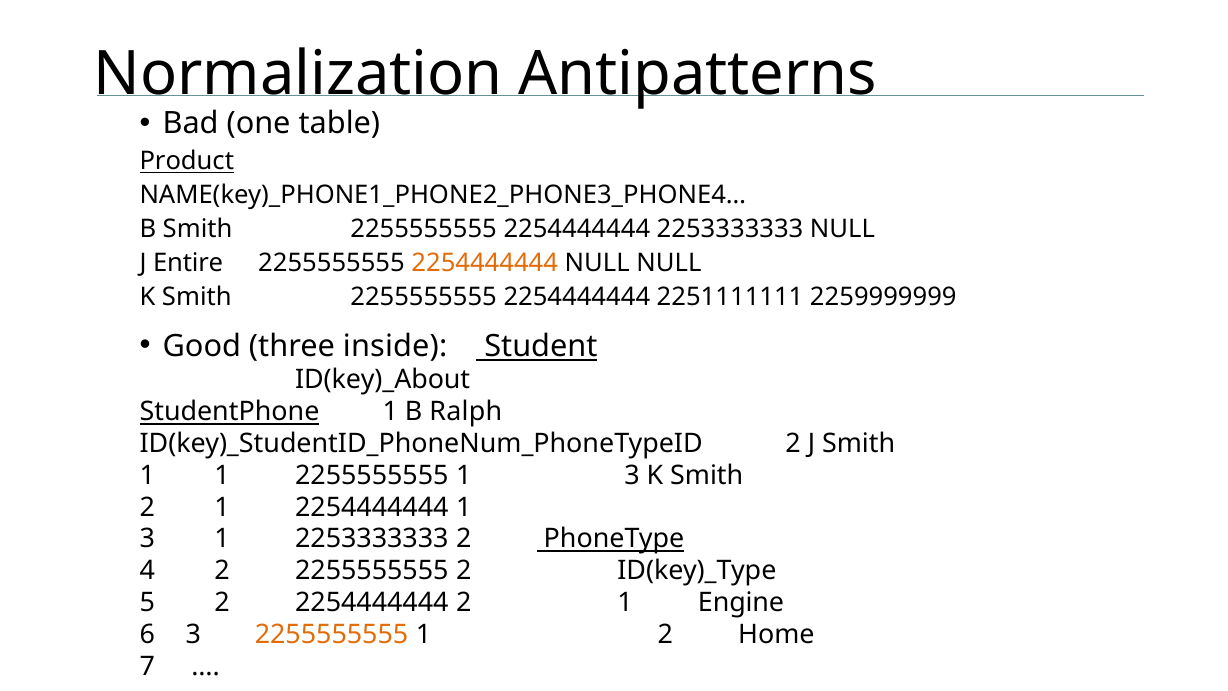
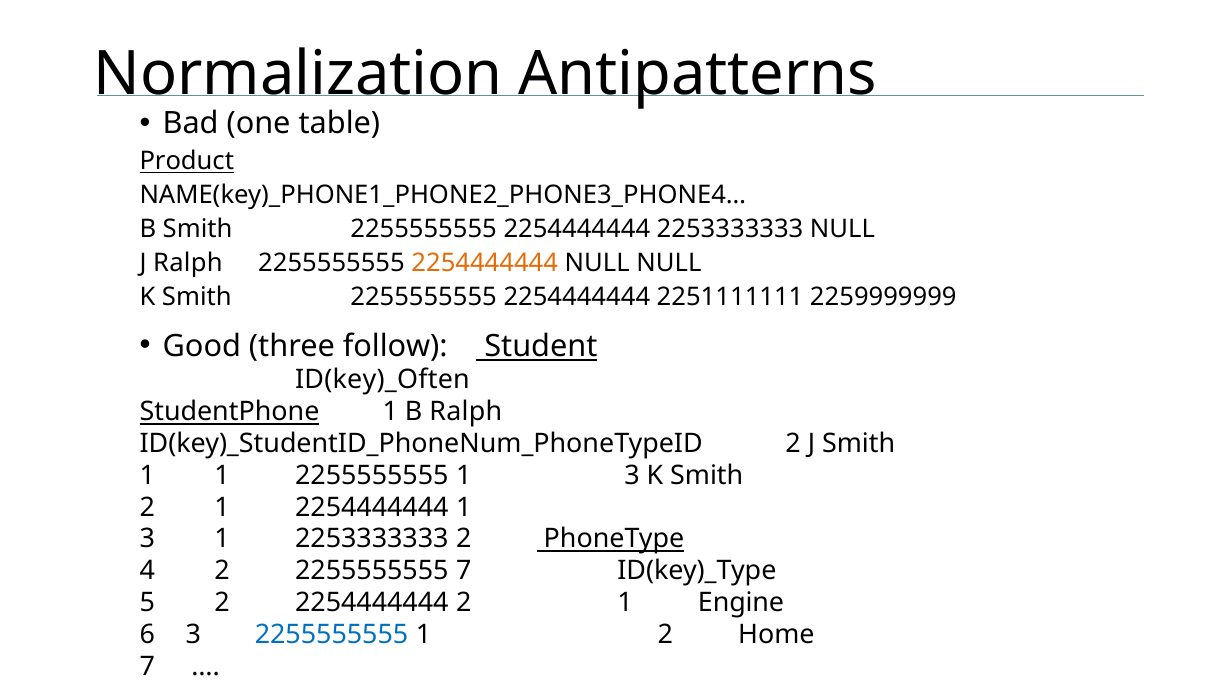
J Entire: Entire -> Ralph
inside: inside -> follow
ID(key)_About: ID(key)_About -> ID(key)_Often
2255555555 2: 2 -> 7
2255555555 at (332, 634) colour: orange -> blue
